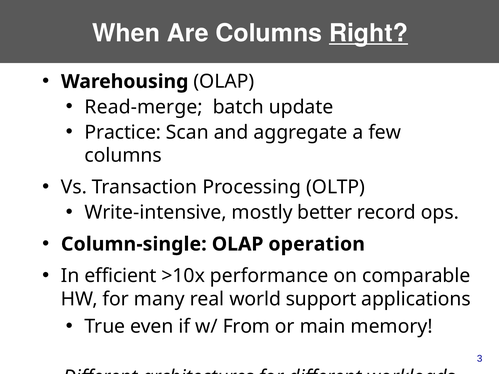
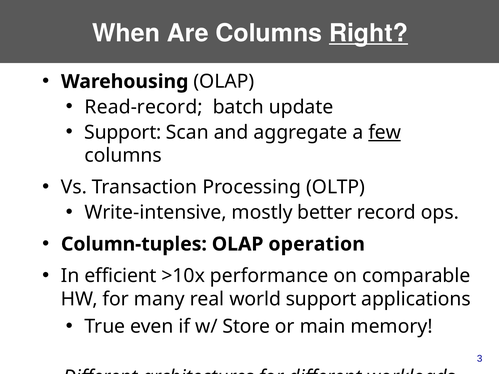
Read-merge: Read-merge -> Read-record
Practice at (123, 132): Practice -> Support
few underline: none -> present
Column-single: Column-single -> Column-tuples
From: From -> Store
